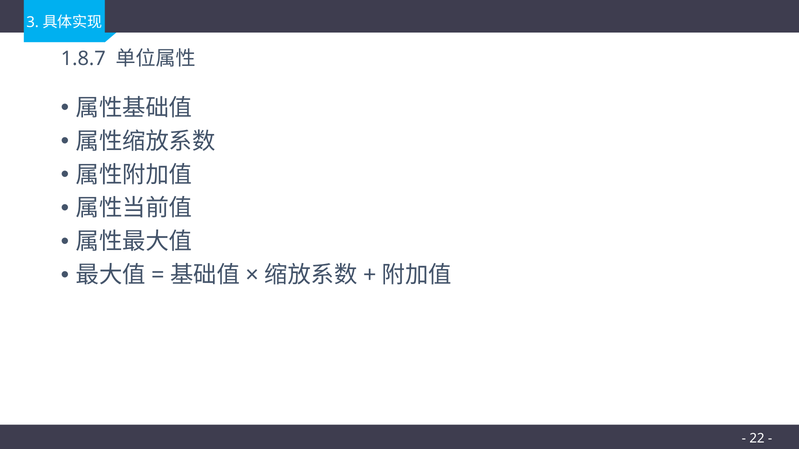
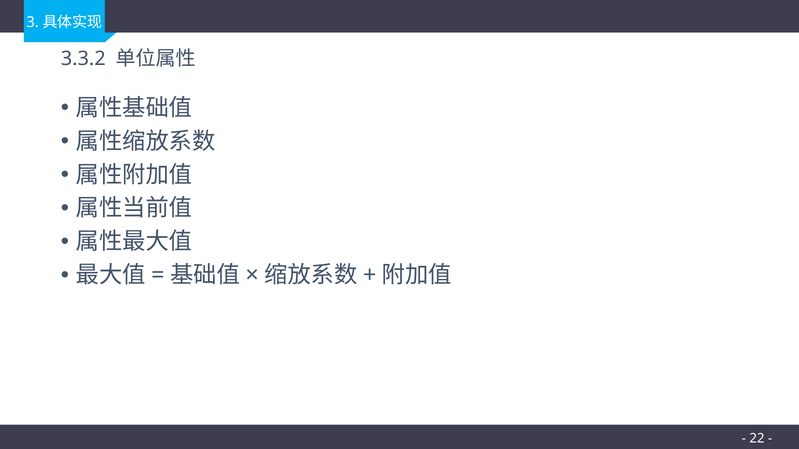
1.8.7: 1.8.7 -> 3.3.2
